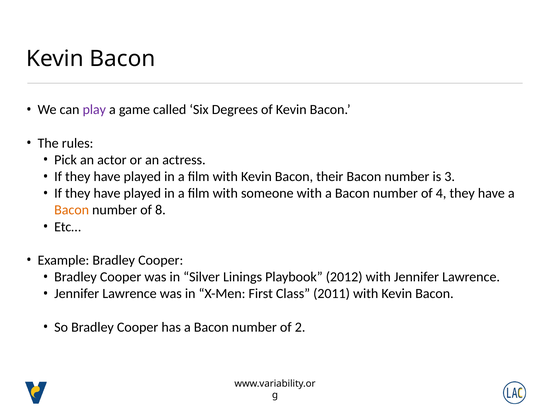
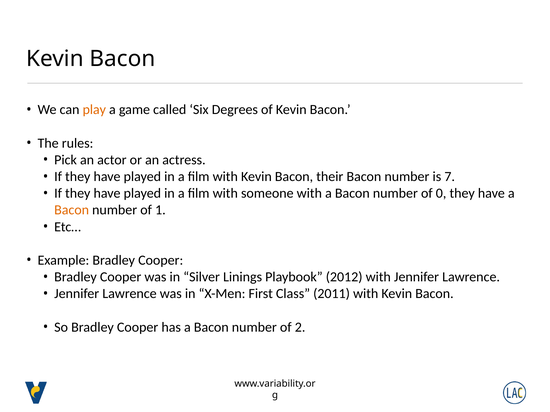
play colour: purple -> orange
3: 3 -> 7
4: 4 -> 0
8: 8 -> 1
